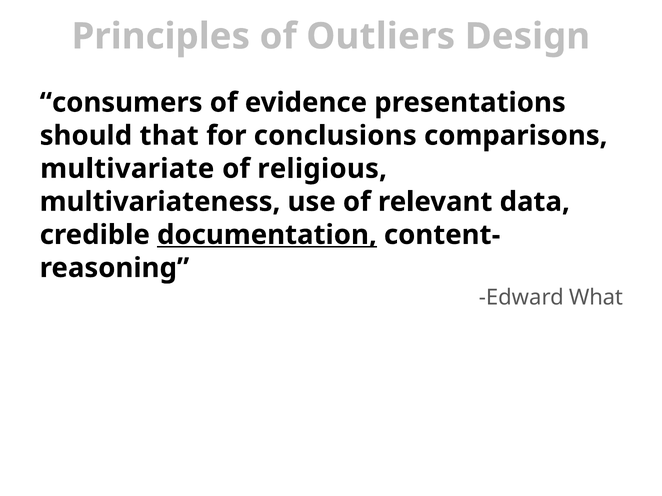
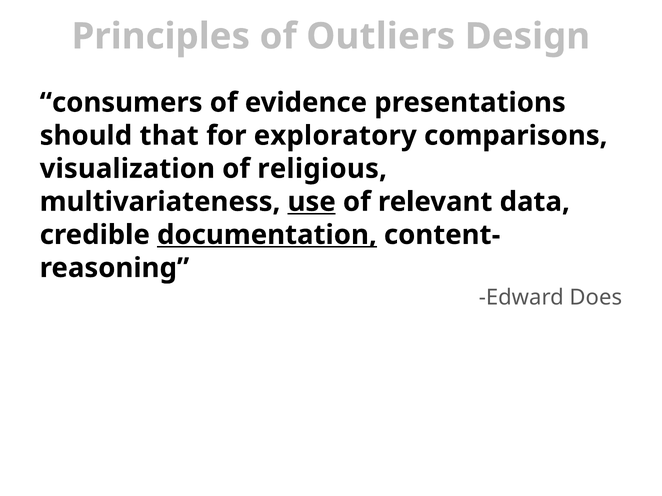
conclusions: conclusions -> exploratory
multivariate: multivariate -> visualization
use underline: none -> present
What: What -> Does
